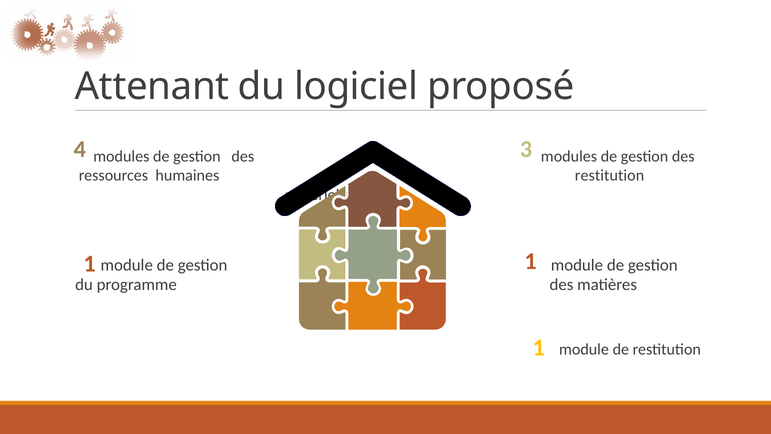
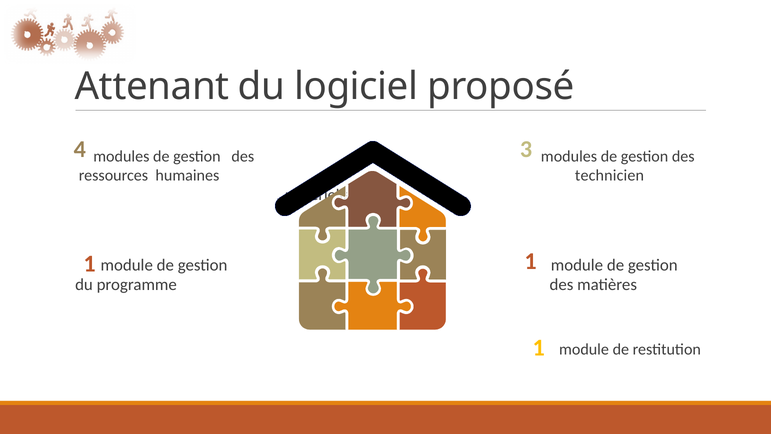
humaines restitution: restitution -> technicien
